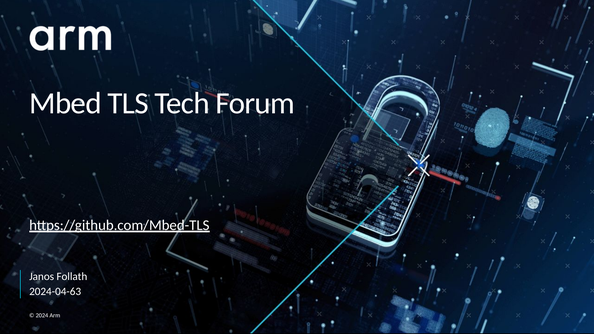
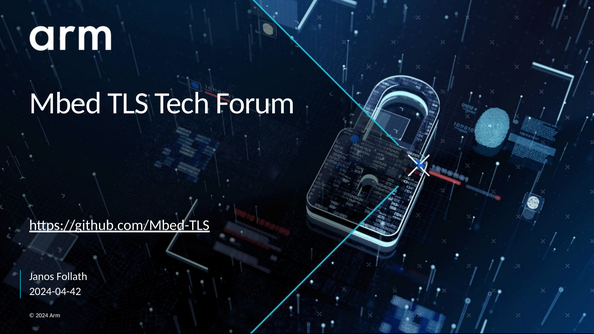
2024-04-63: 2024-04-63 -> 2024-04-42
